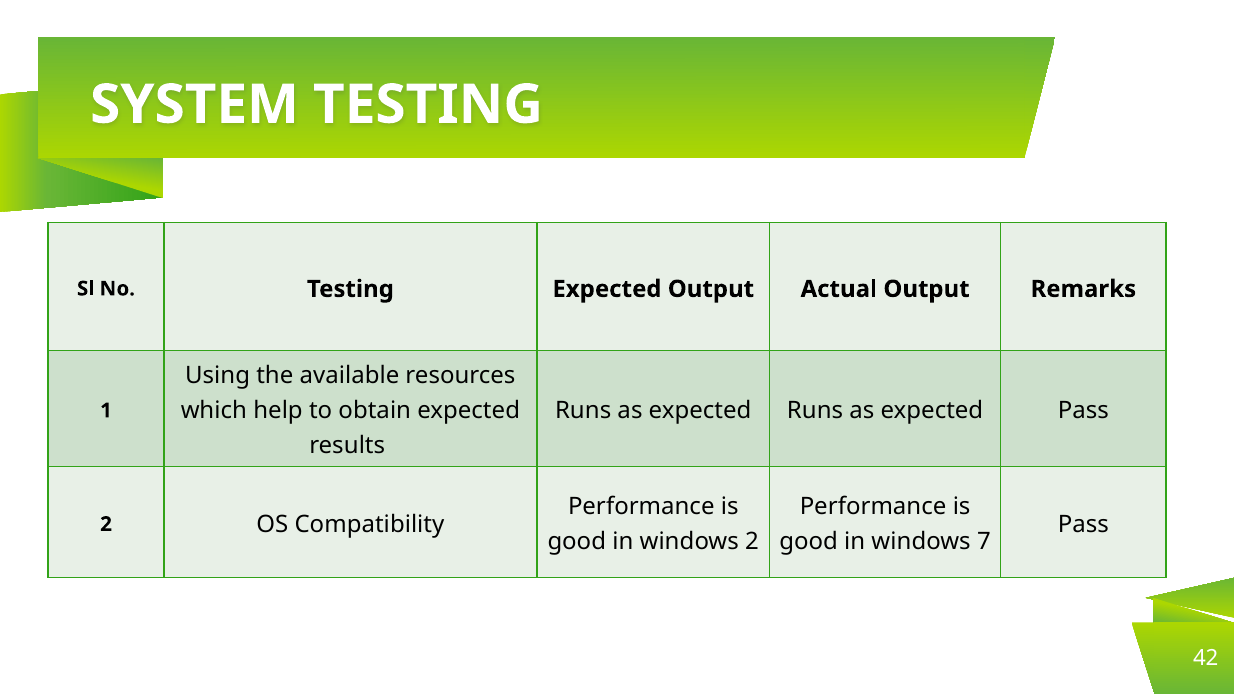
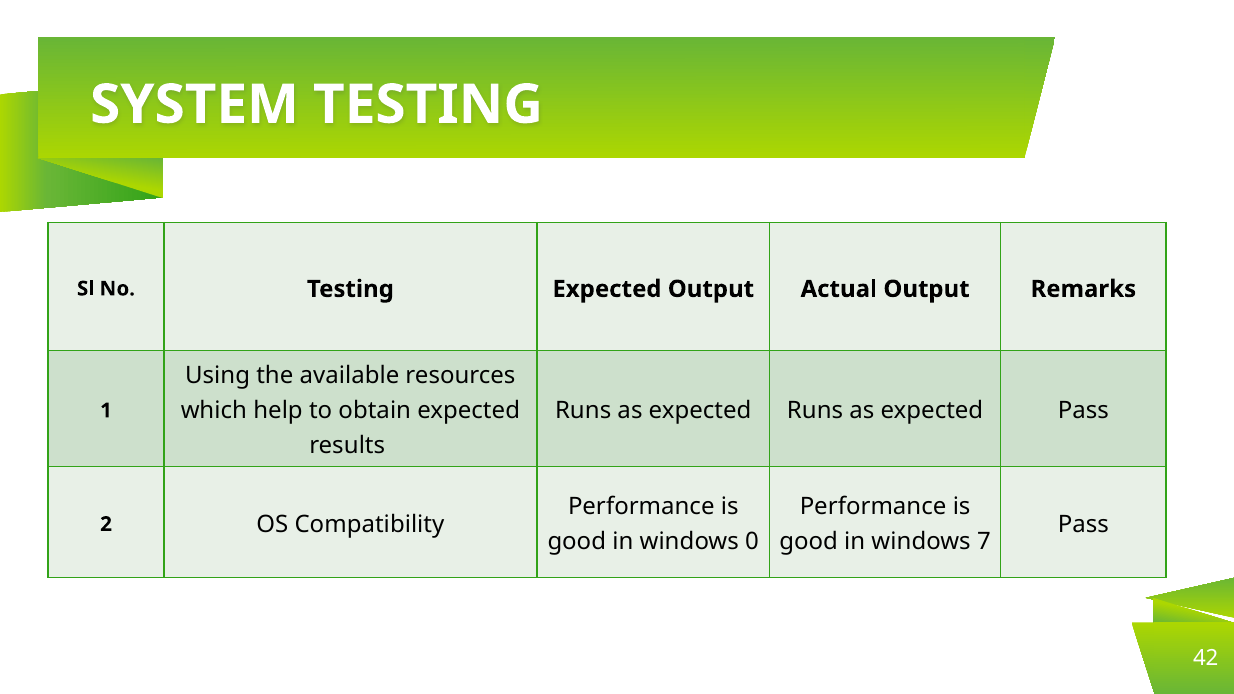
windows 2: 2 -> 0
